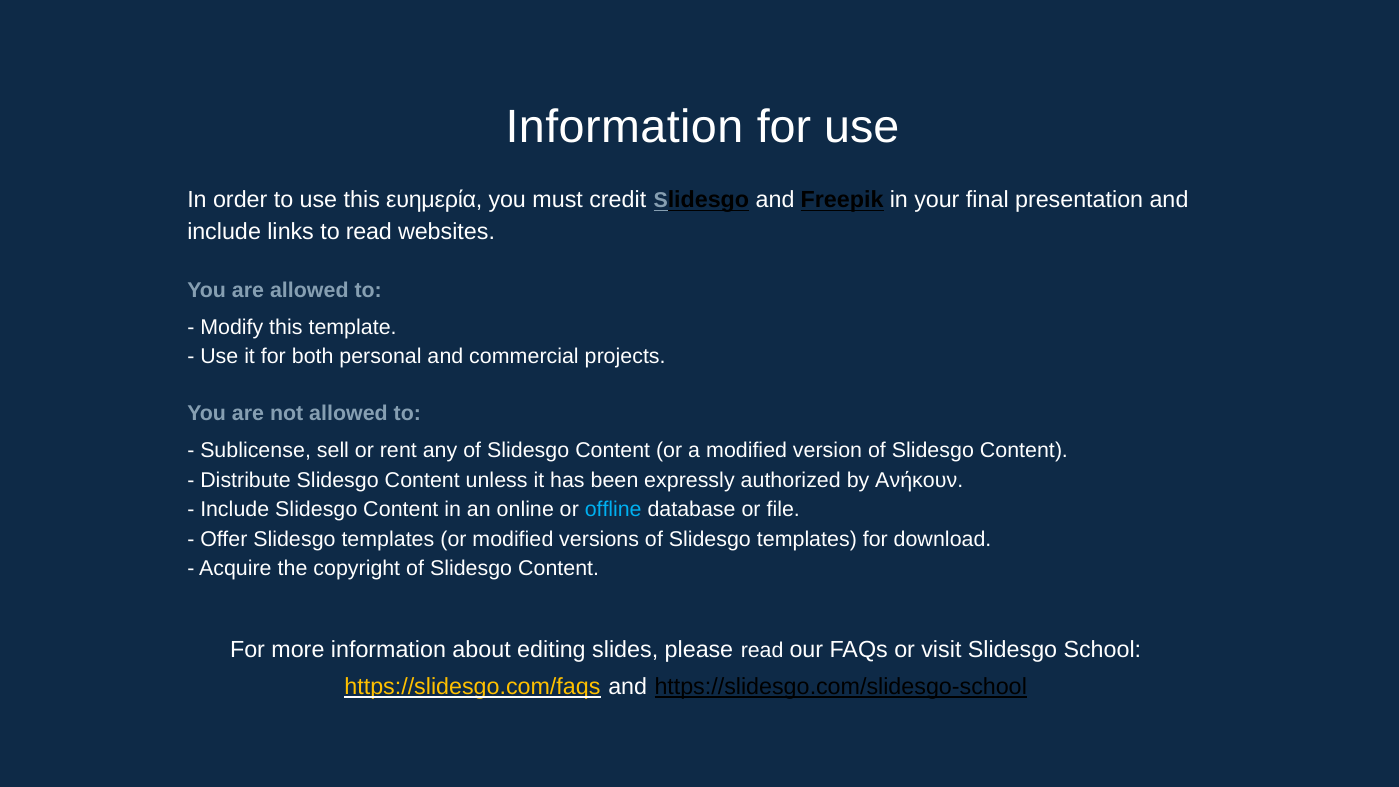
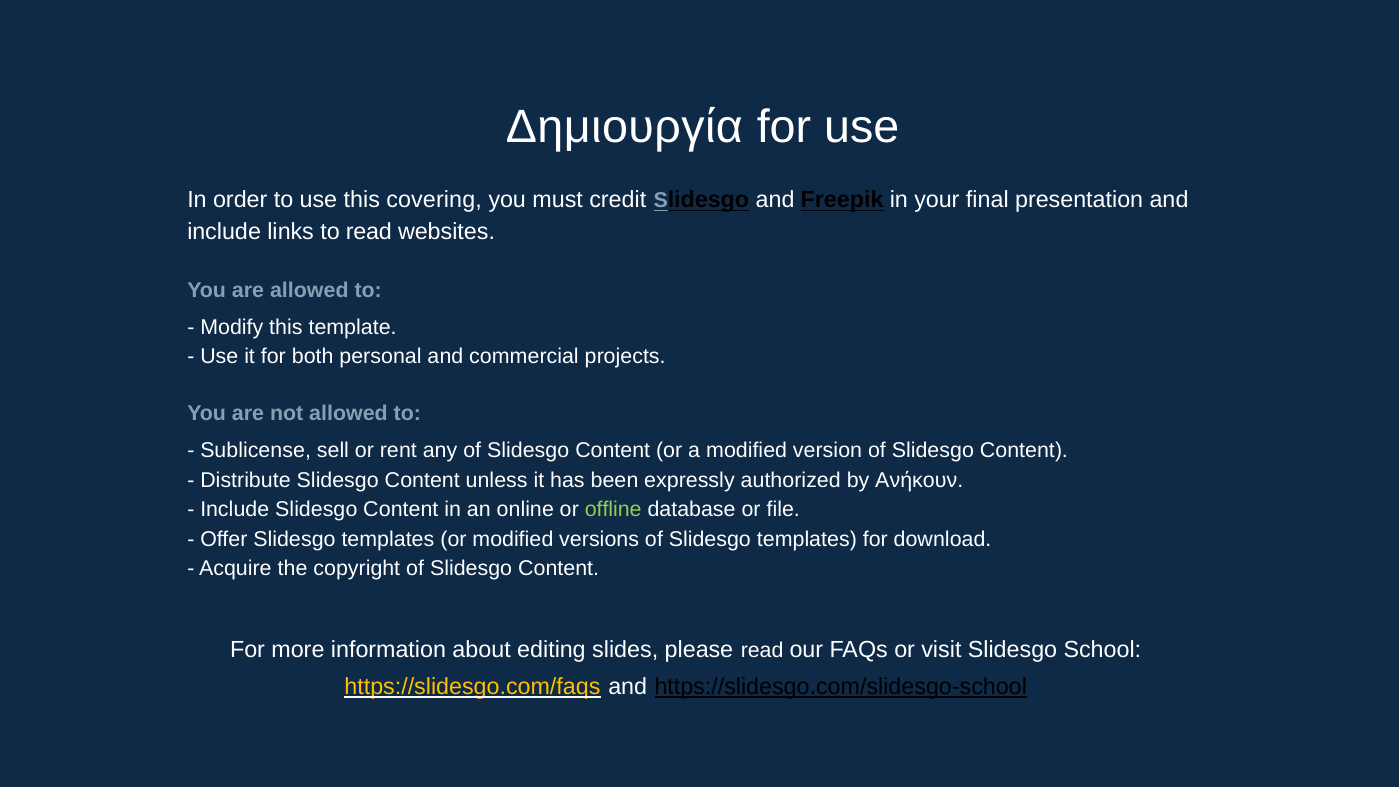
Information at (624, 127): Information -> Δημιουργία
ευημερία: ευημερία -> covering
offline colour: light blue -> light green
